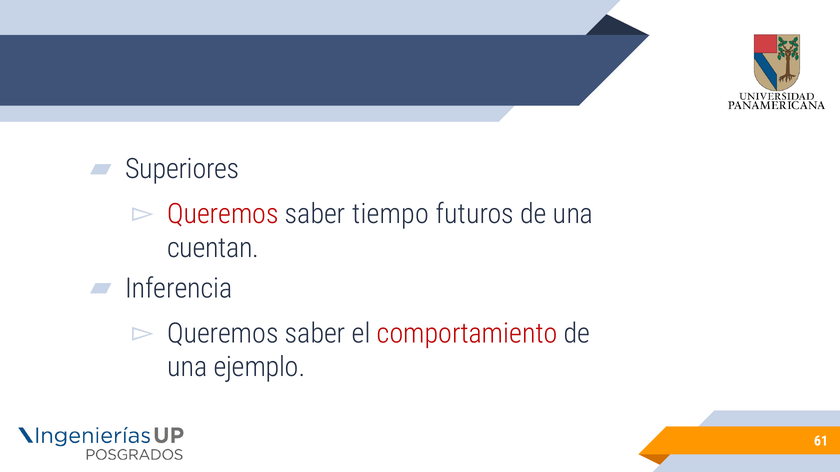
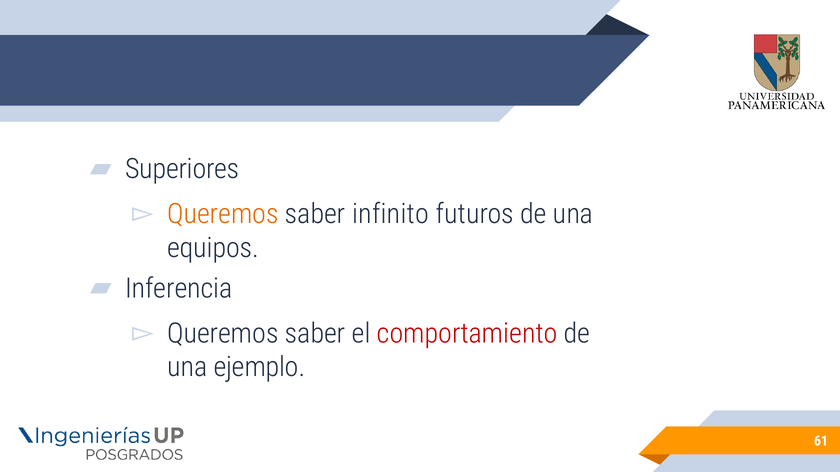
Queremos at (223, 214) colour: red -> orange
tiempo: tiempo -> infinito
cuentan: cuentan -> equipos
